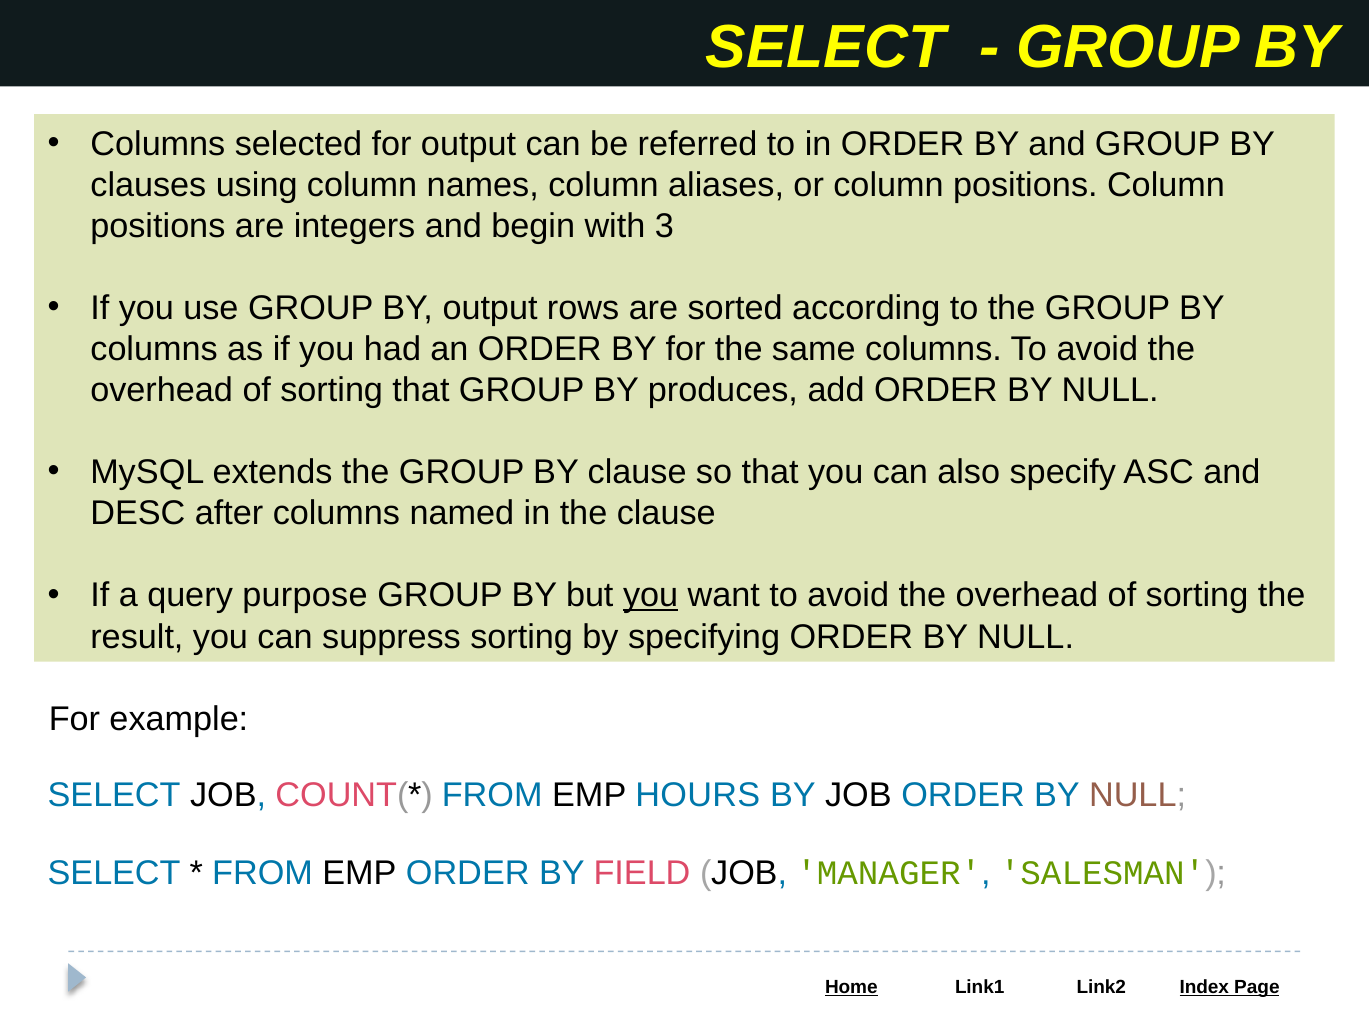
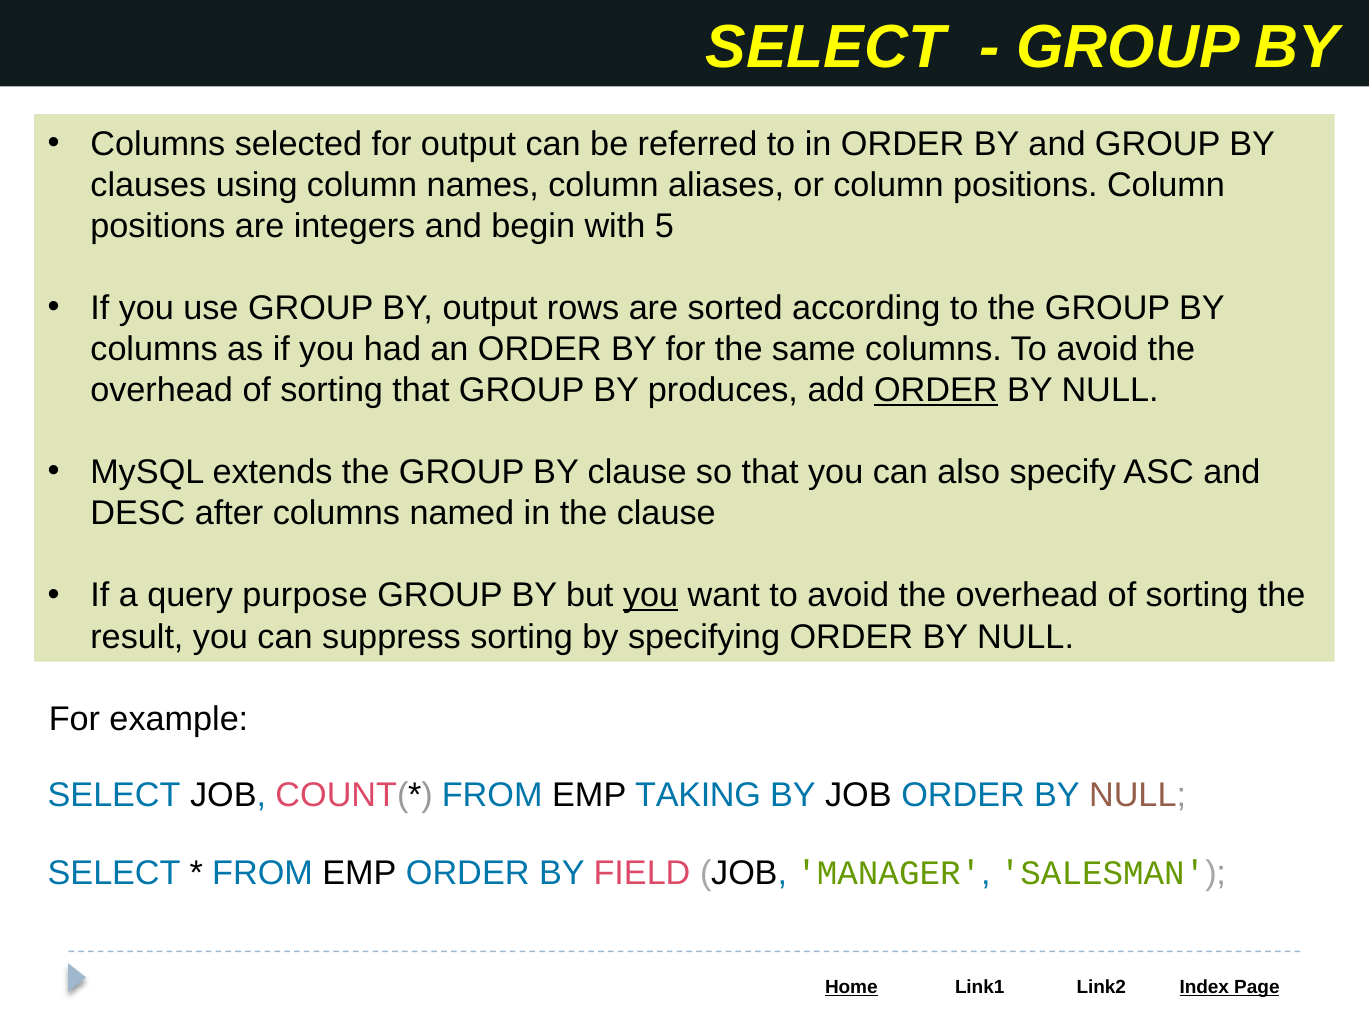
3: 3 -> 5
ORDER at (936, 390) underline: none -> present
HOURS: HOURS -> TAKING
